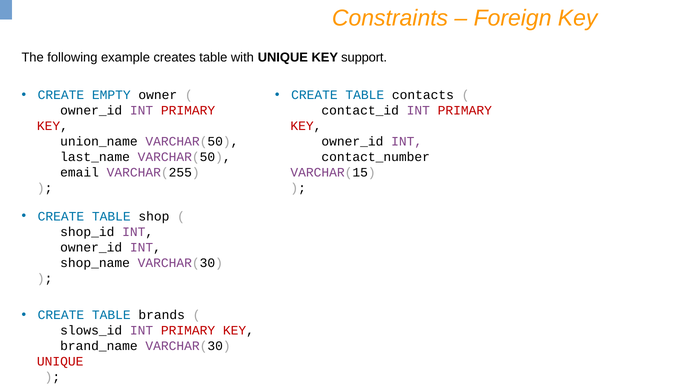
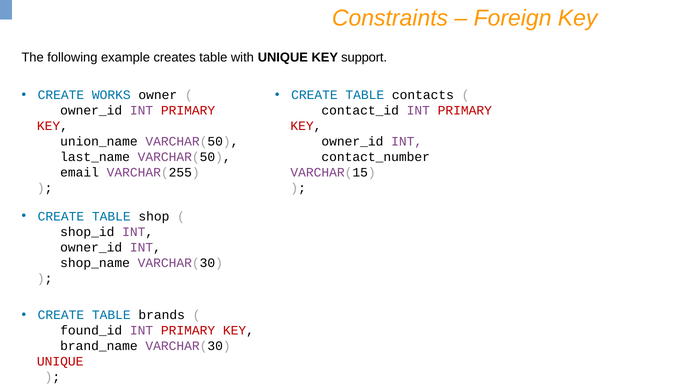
EMPTY: EMPTY -> WORKS
slows_id: slows_id -> found_id
